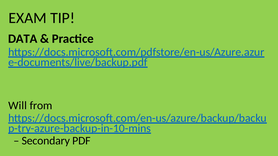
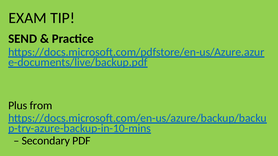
DATA: DATA -> SEND
Will: Will -> Plus
